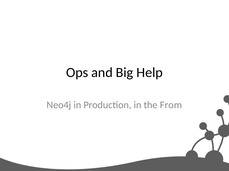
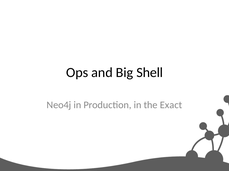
Help: Help -> Shell
From: From -> Exact
